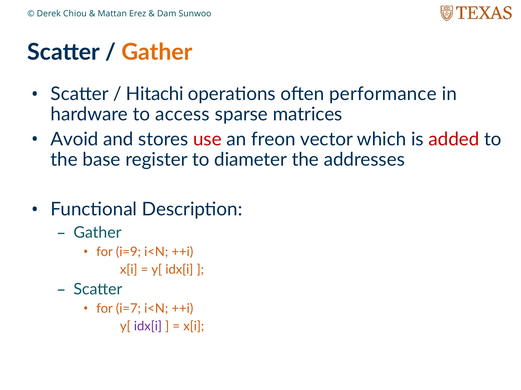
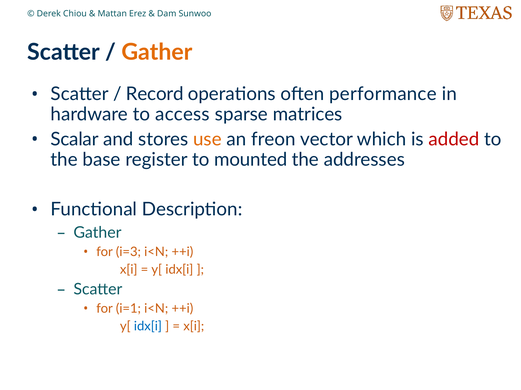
Hitachi: Hitachi -> Record
Avoid: Avoid -> Scalar
use colour: red -> orange
diameter: diameter -> mounted
i=9: i=9 -> i=3
i=7: i=7 -> i=1
idx[i at (148, 327) colour: purple -> blue
